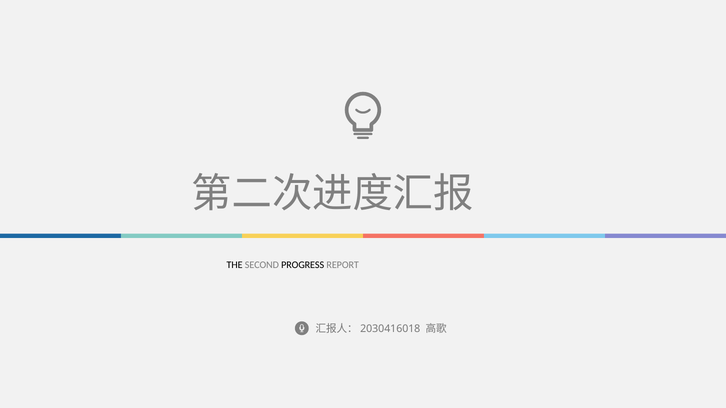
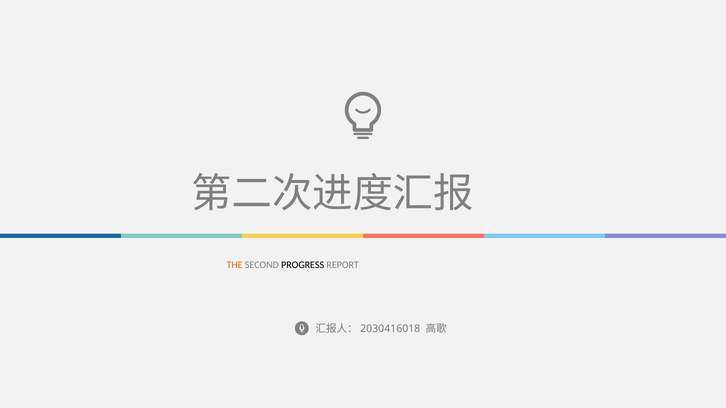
THE colour: black -> orange
